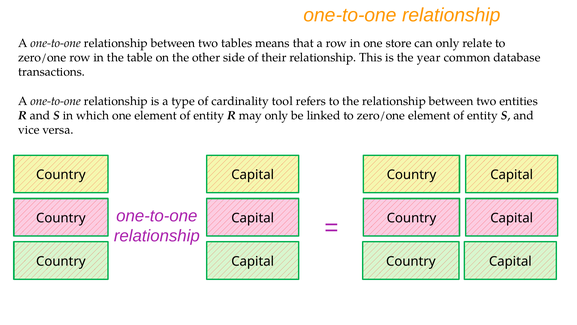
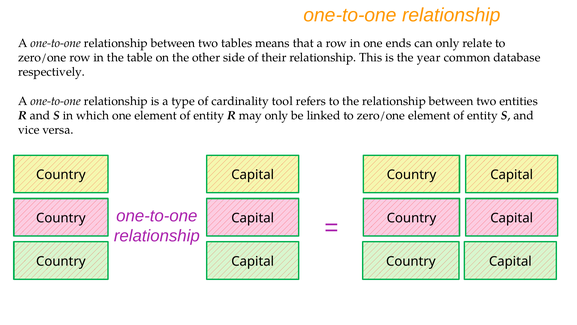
store: store -> ends
transactions: transactions -> respectively
